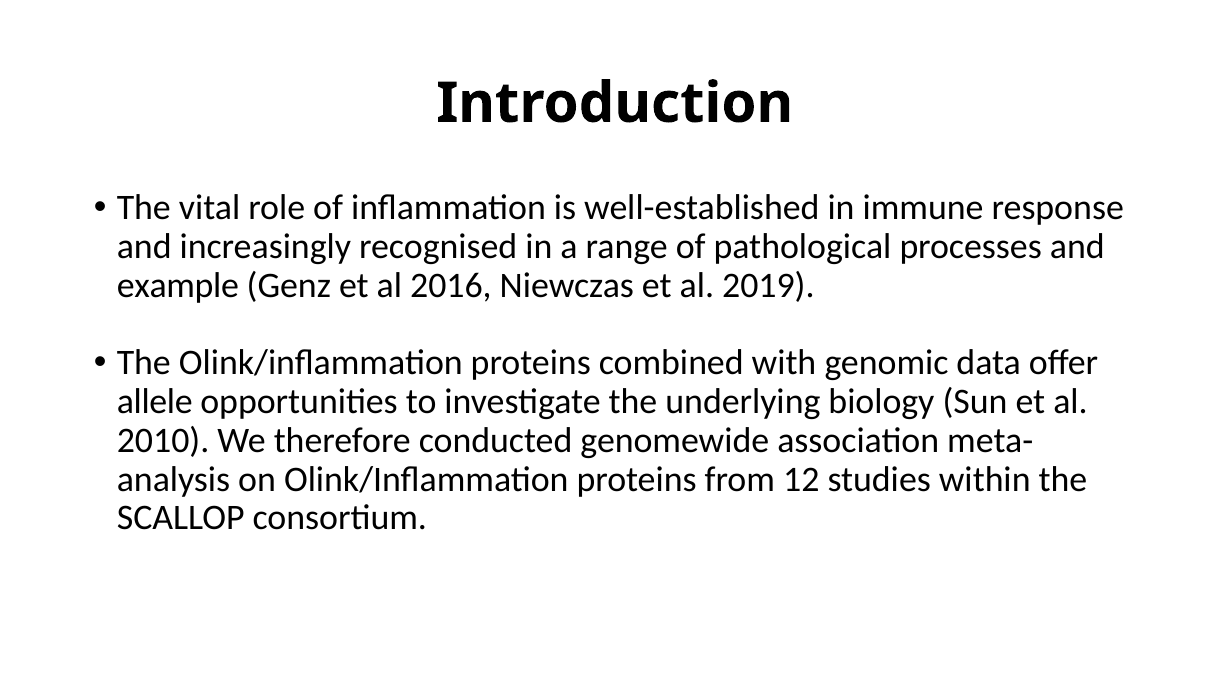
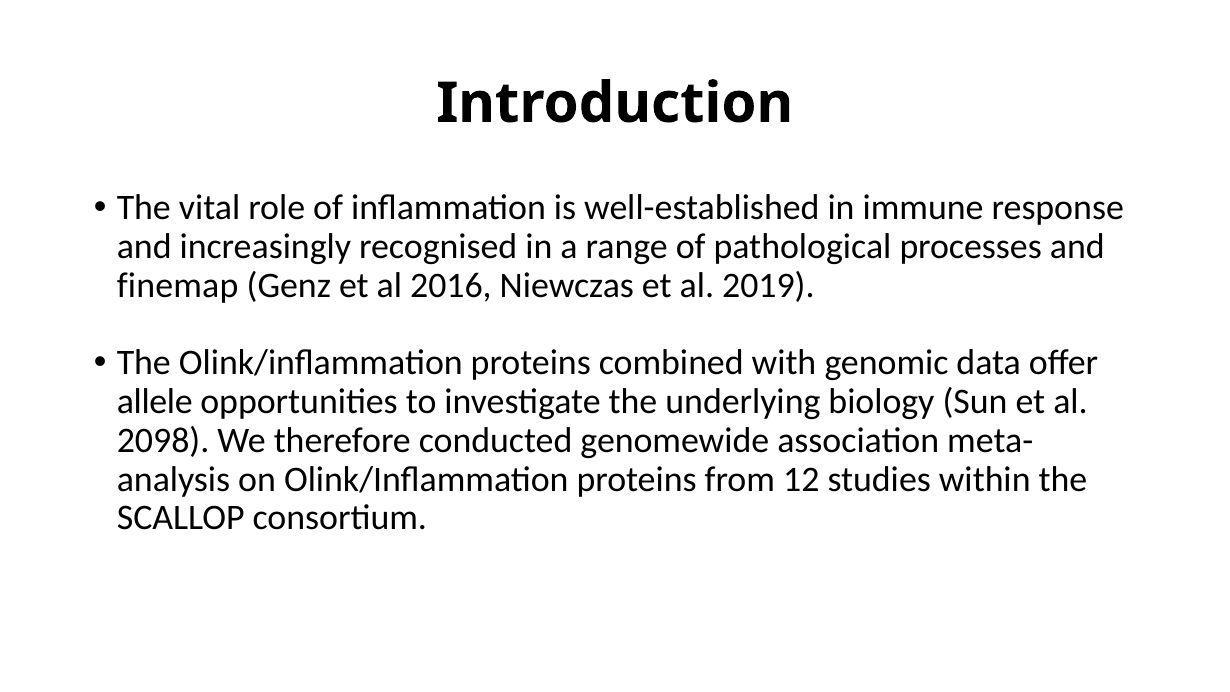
example: example -> finemap
2010: 2010 -> 2098
